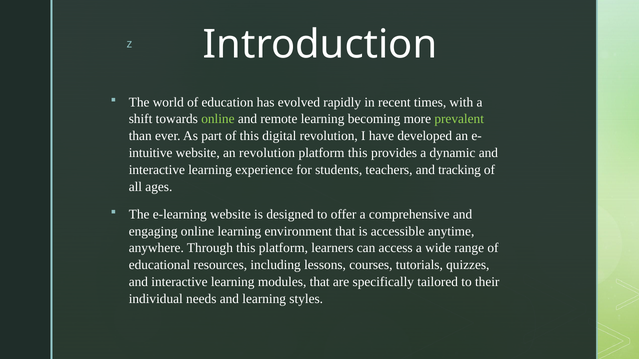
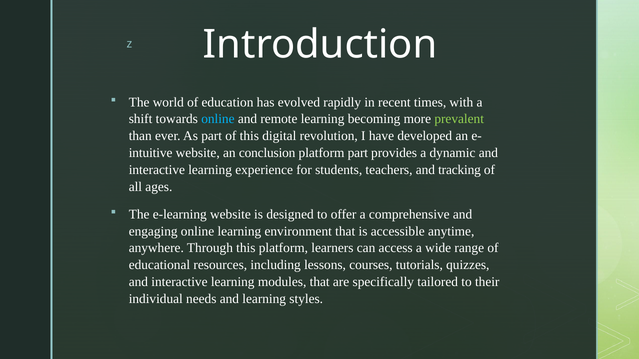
online at (218, 119) colour: light green -> light blue
an revolution: revolution -> conclusion
platform this: this -> part
